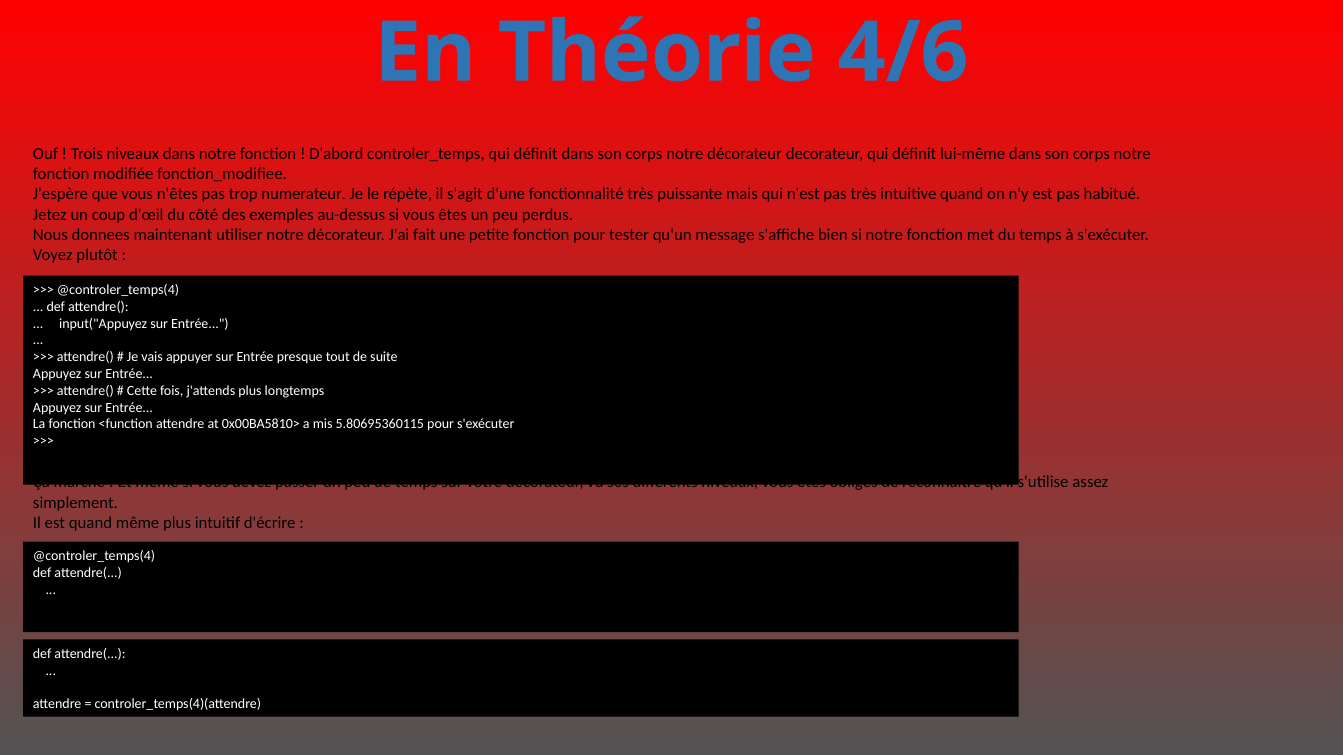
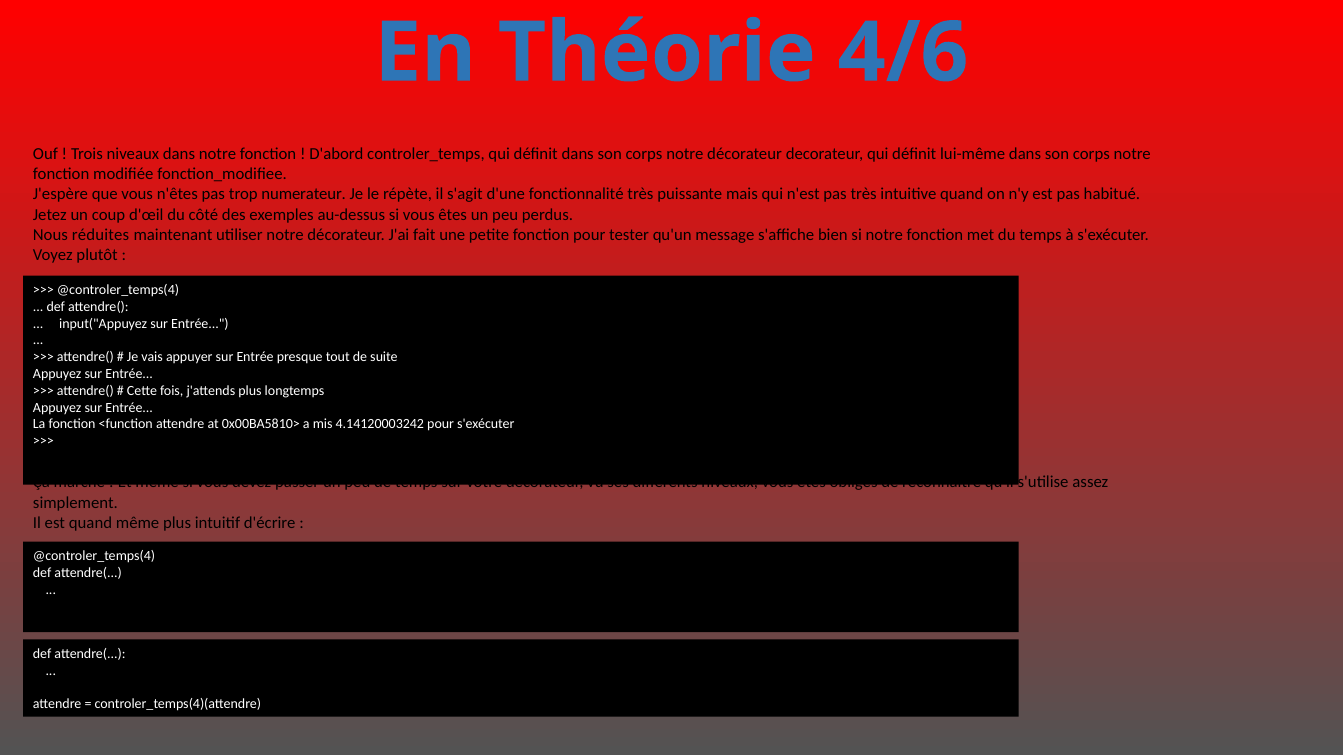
donnees: donnees -> réduites
5.80695360115: 5.80695360115 -> 4.14120003242
